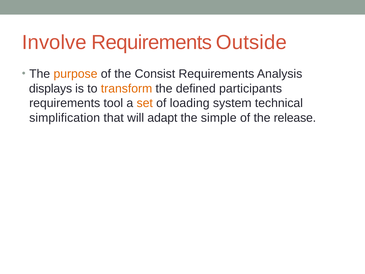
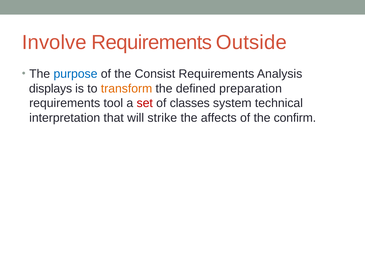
purpose colour: orange -> blue
participants: participants -> preparation
set colour: orange -> red
loading: loading -> classes
simplification: simplification -> interpretation
adapt: adapt -> strike
simple: simple -> affects
release: release -> confirm
